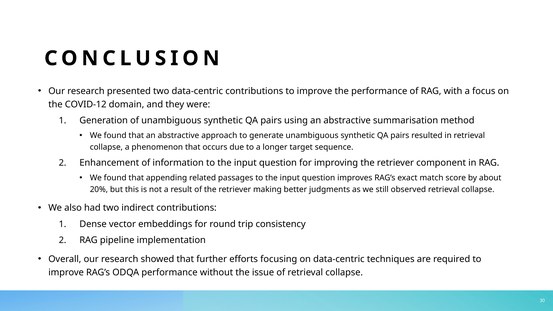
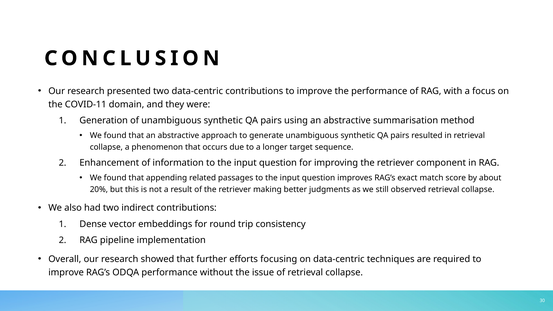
COVID-12: COVID-12 -> COVID-11
